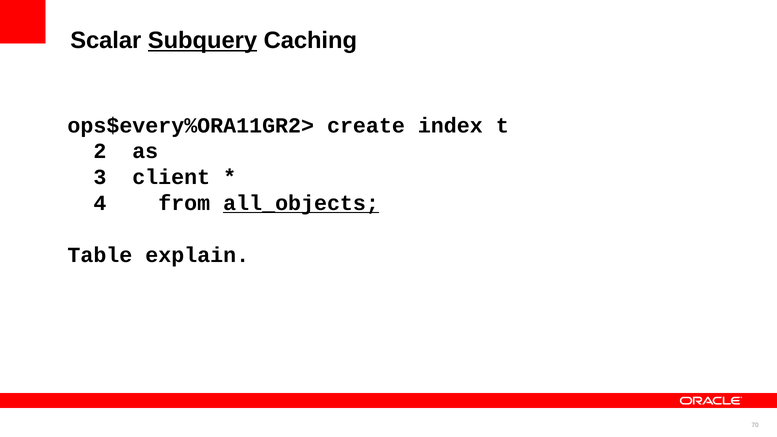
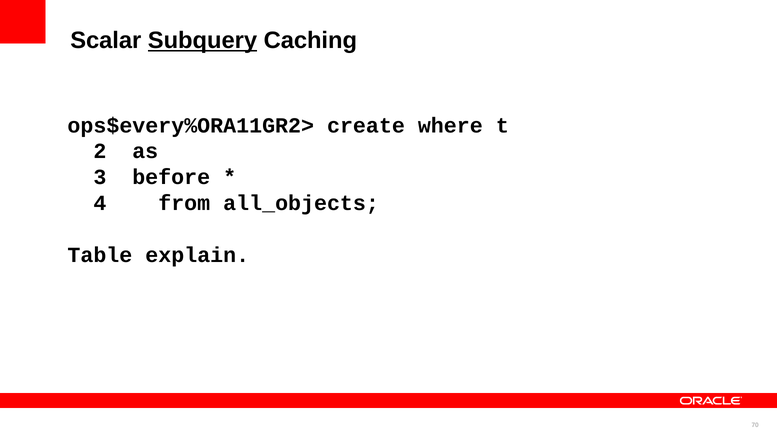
index: index -> where
client: client -> before
all_objects underline: present -> none
